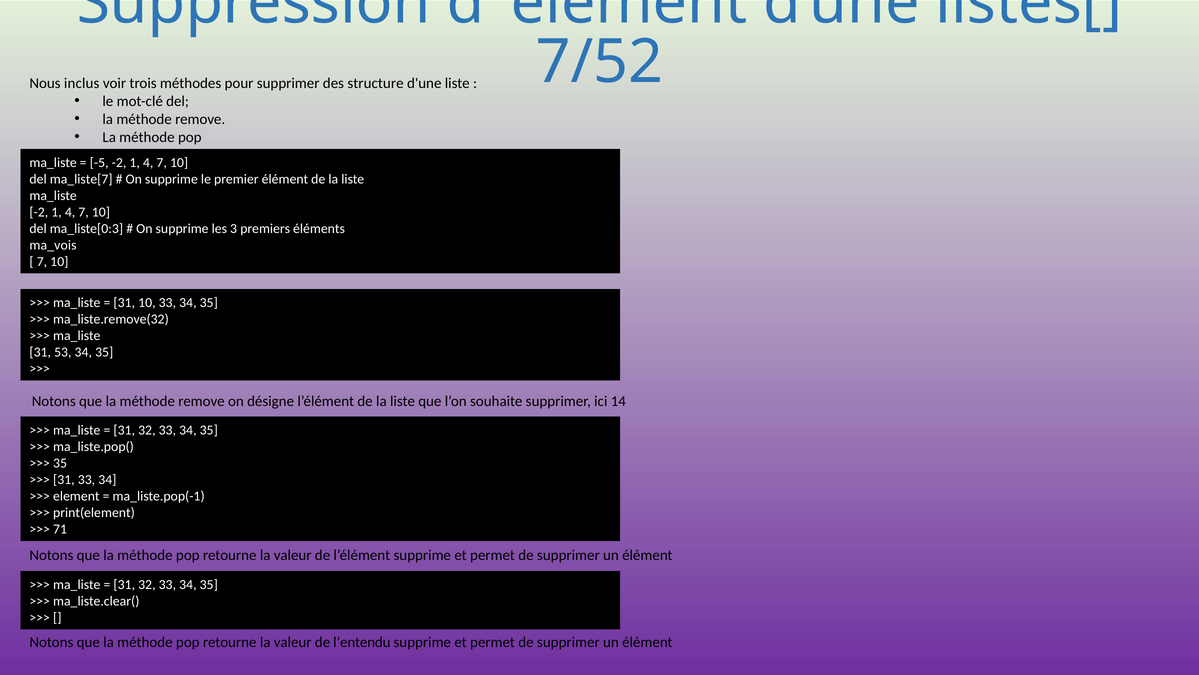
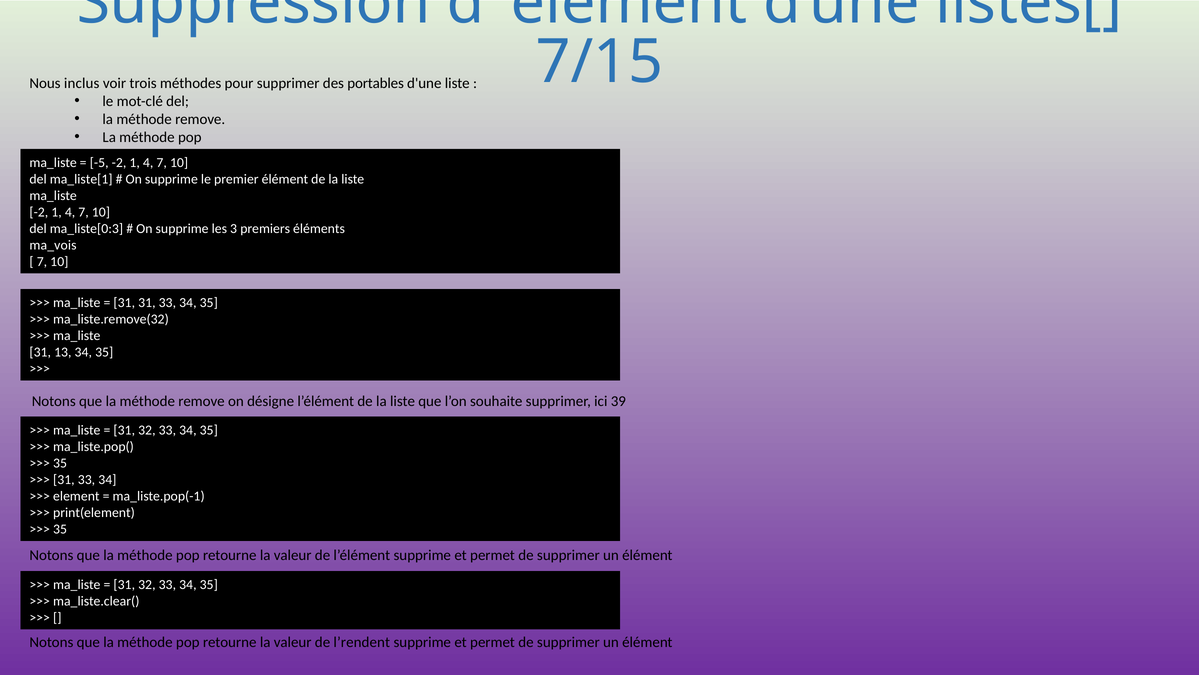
7/52: 7/52 -> 7/15
structure: structure -> portables
ma_liste[7: ma_liste[7 -> ma_liste[1
31 10: 10 -> 31
53: 53 -> 13
14: 14 -> 39
71 at (60, 529): 71 -> 35
l’entendu: l’entendu -> l’rendent
